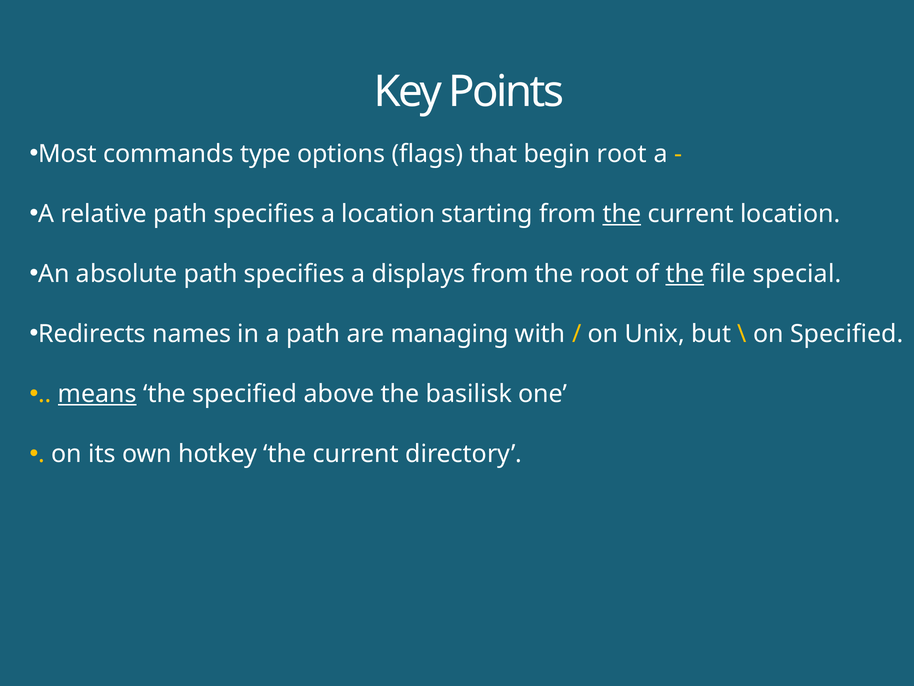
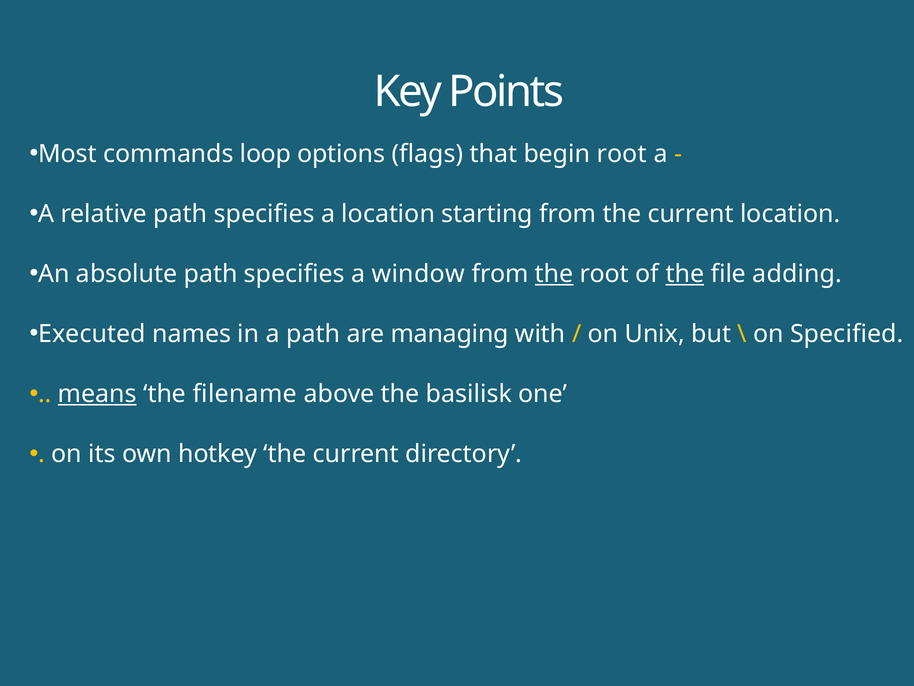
type: type -> loop
the at (622, 214) underline: present -> none
displays: displays -> window
the at (554, 274) underline: none -> present
special: special -> adding
Redirects: Redirects -> Executed
the specified: specified -> filename
